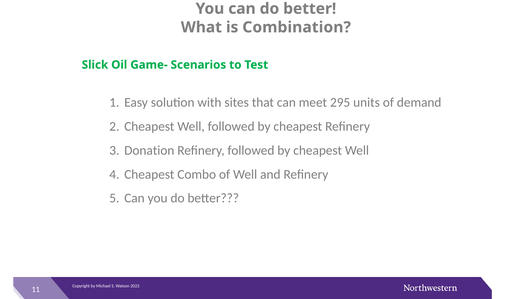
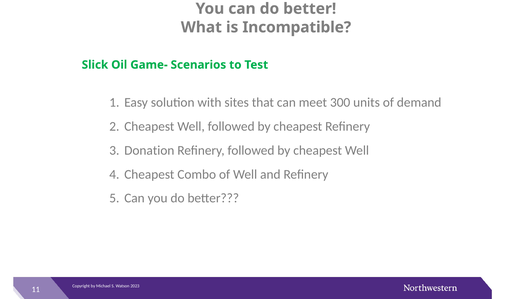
Combination: Combination -> Incompatible
295: 295 -> 300
